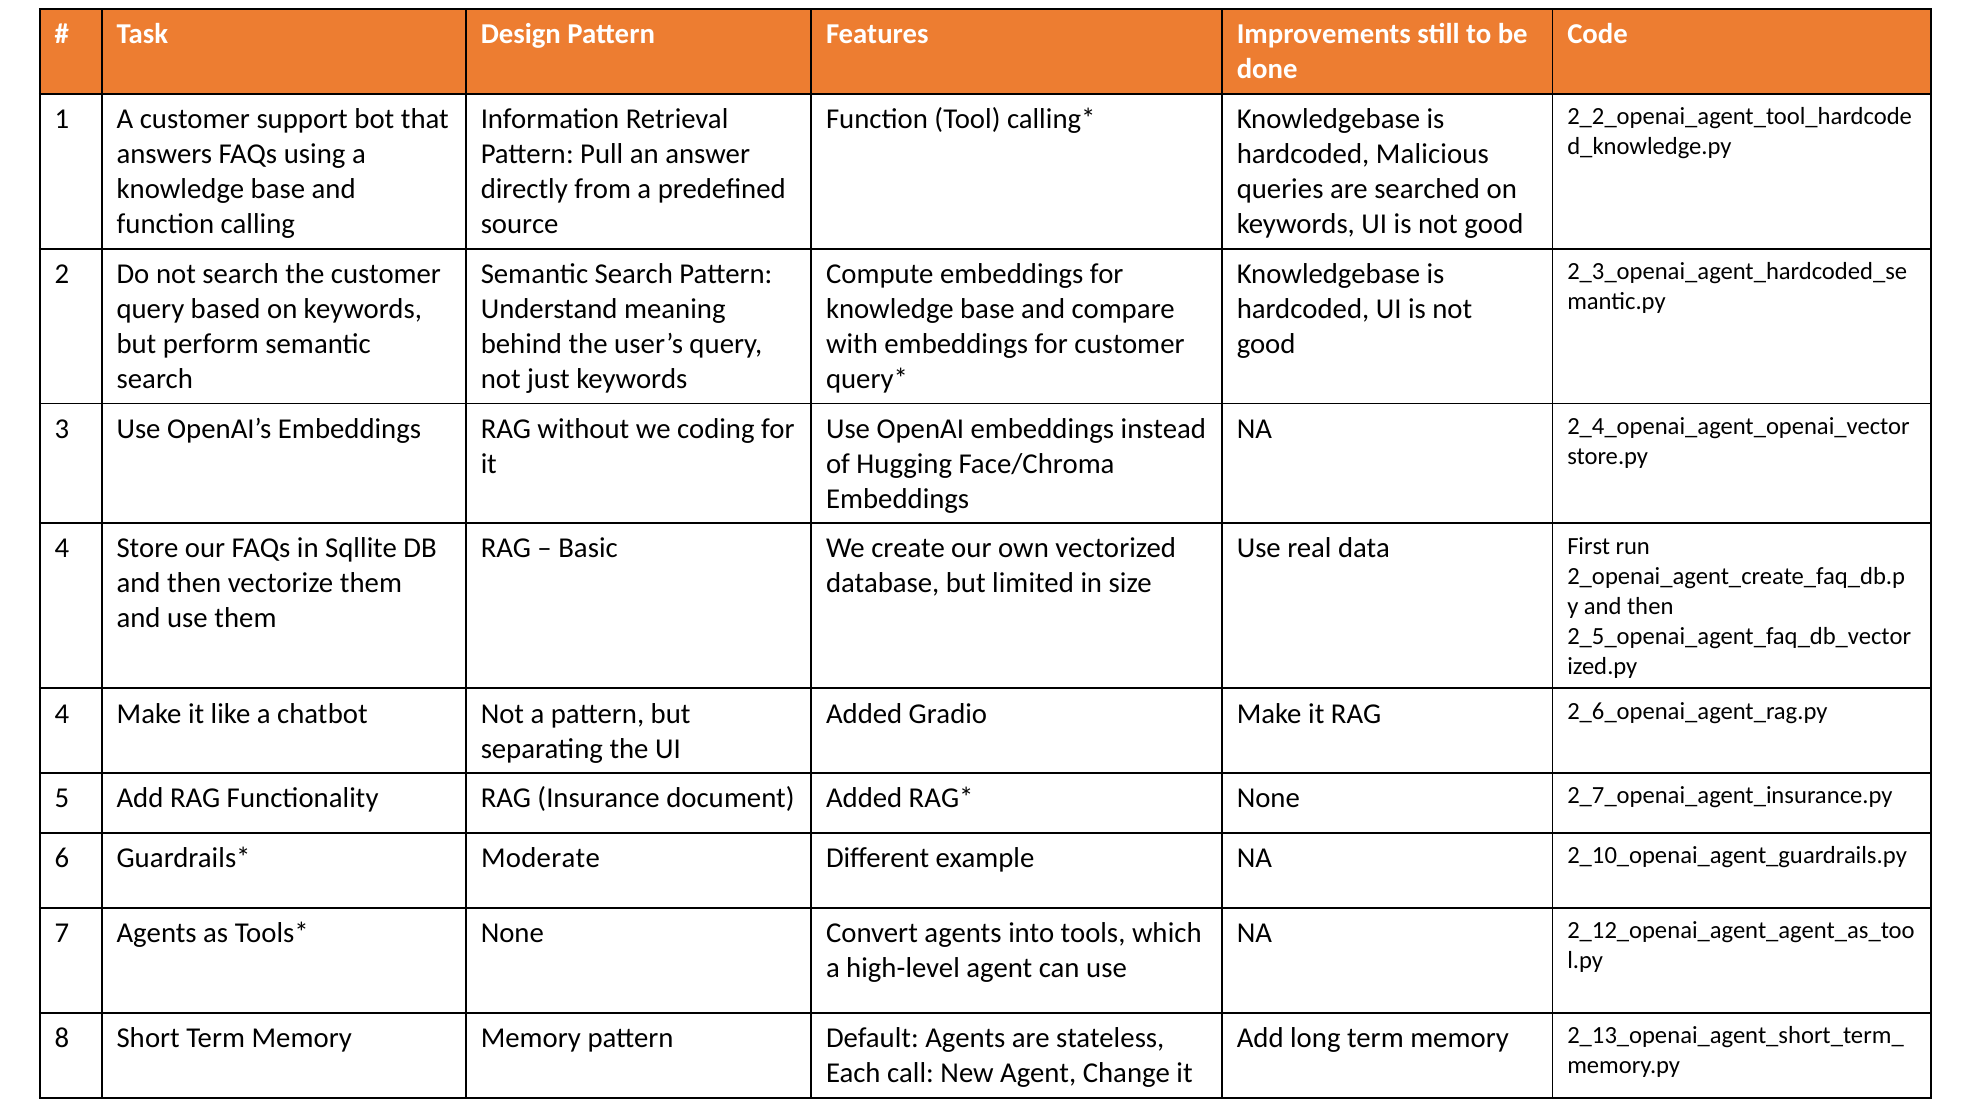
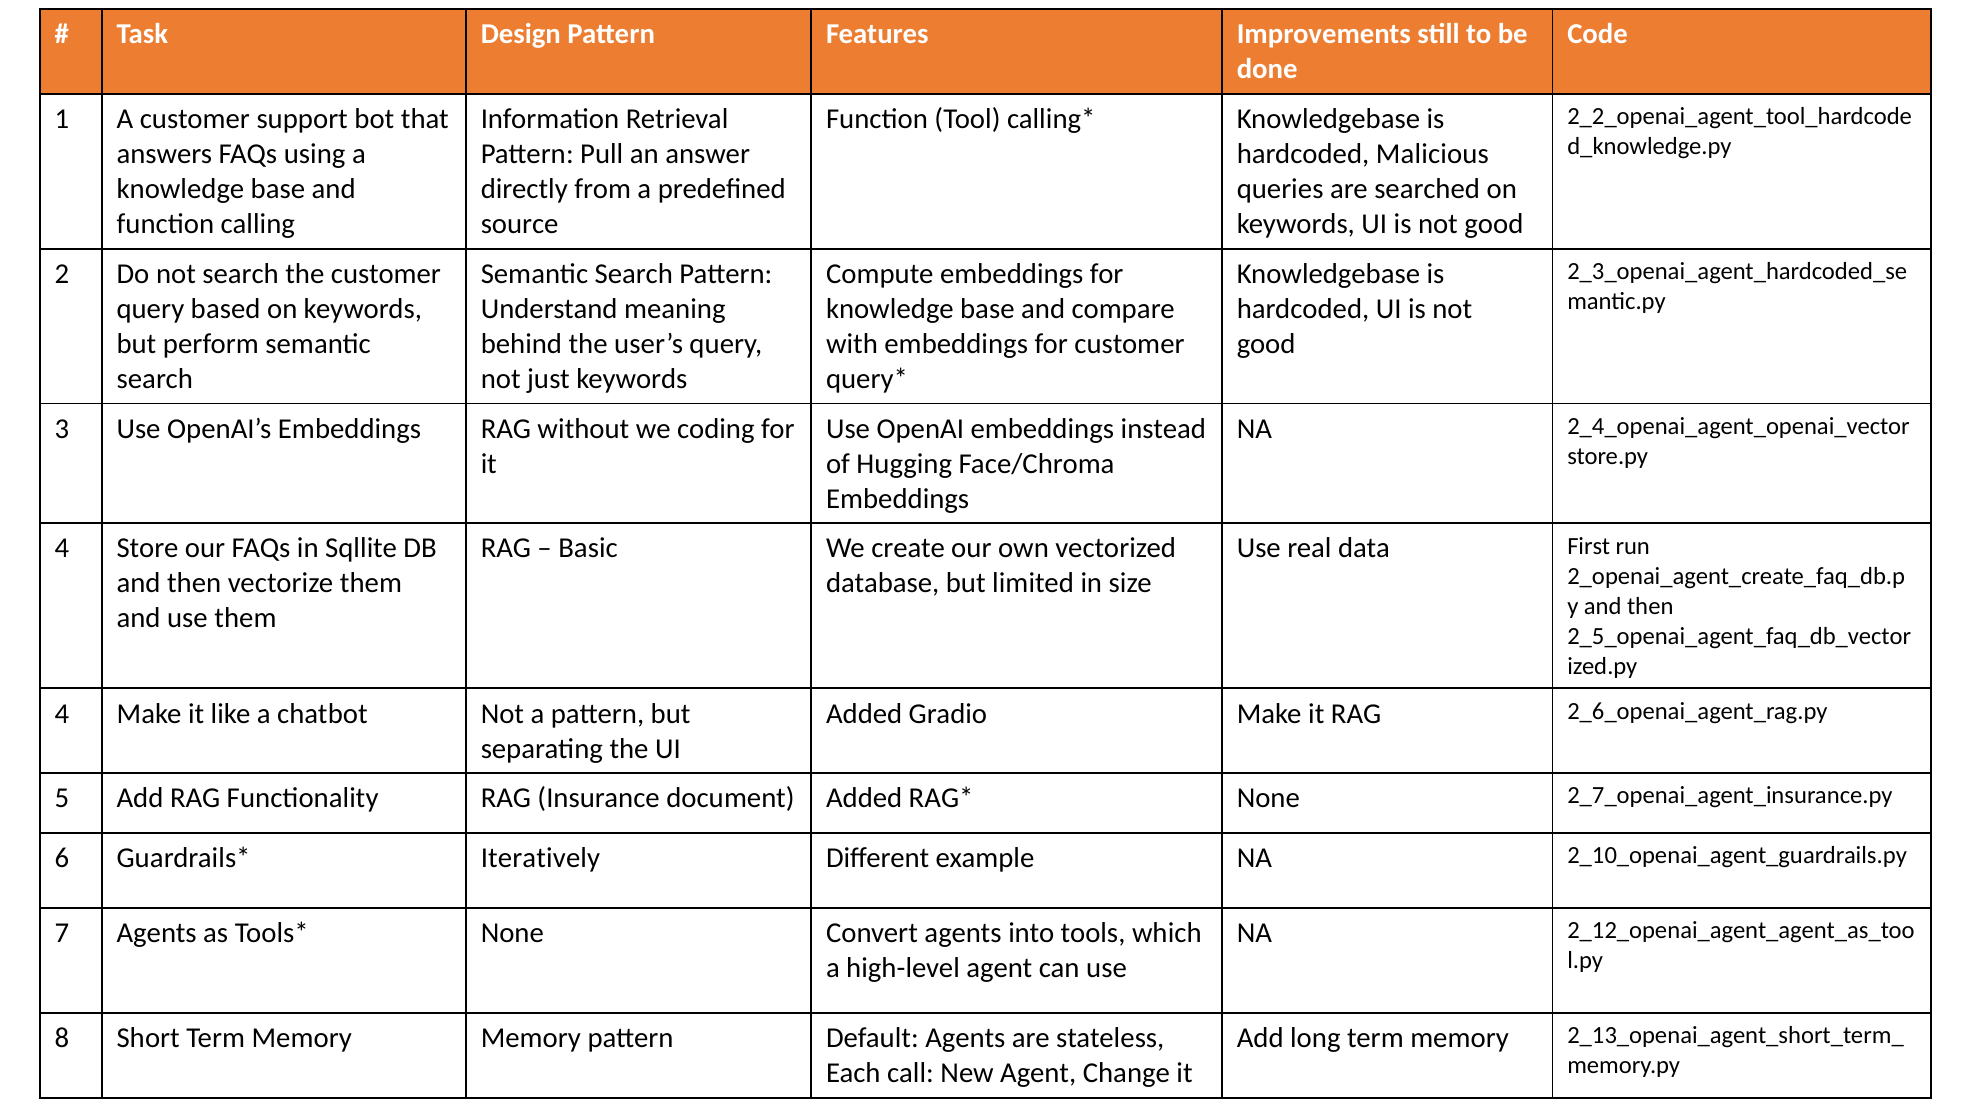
Moderate: Moderate -> Iteratively
